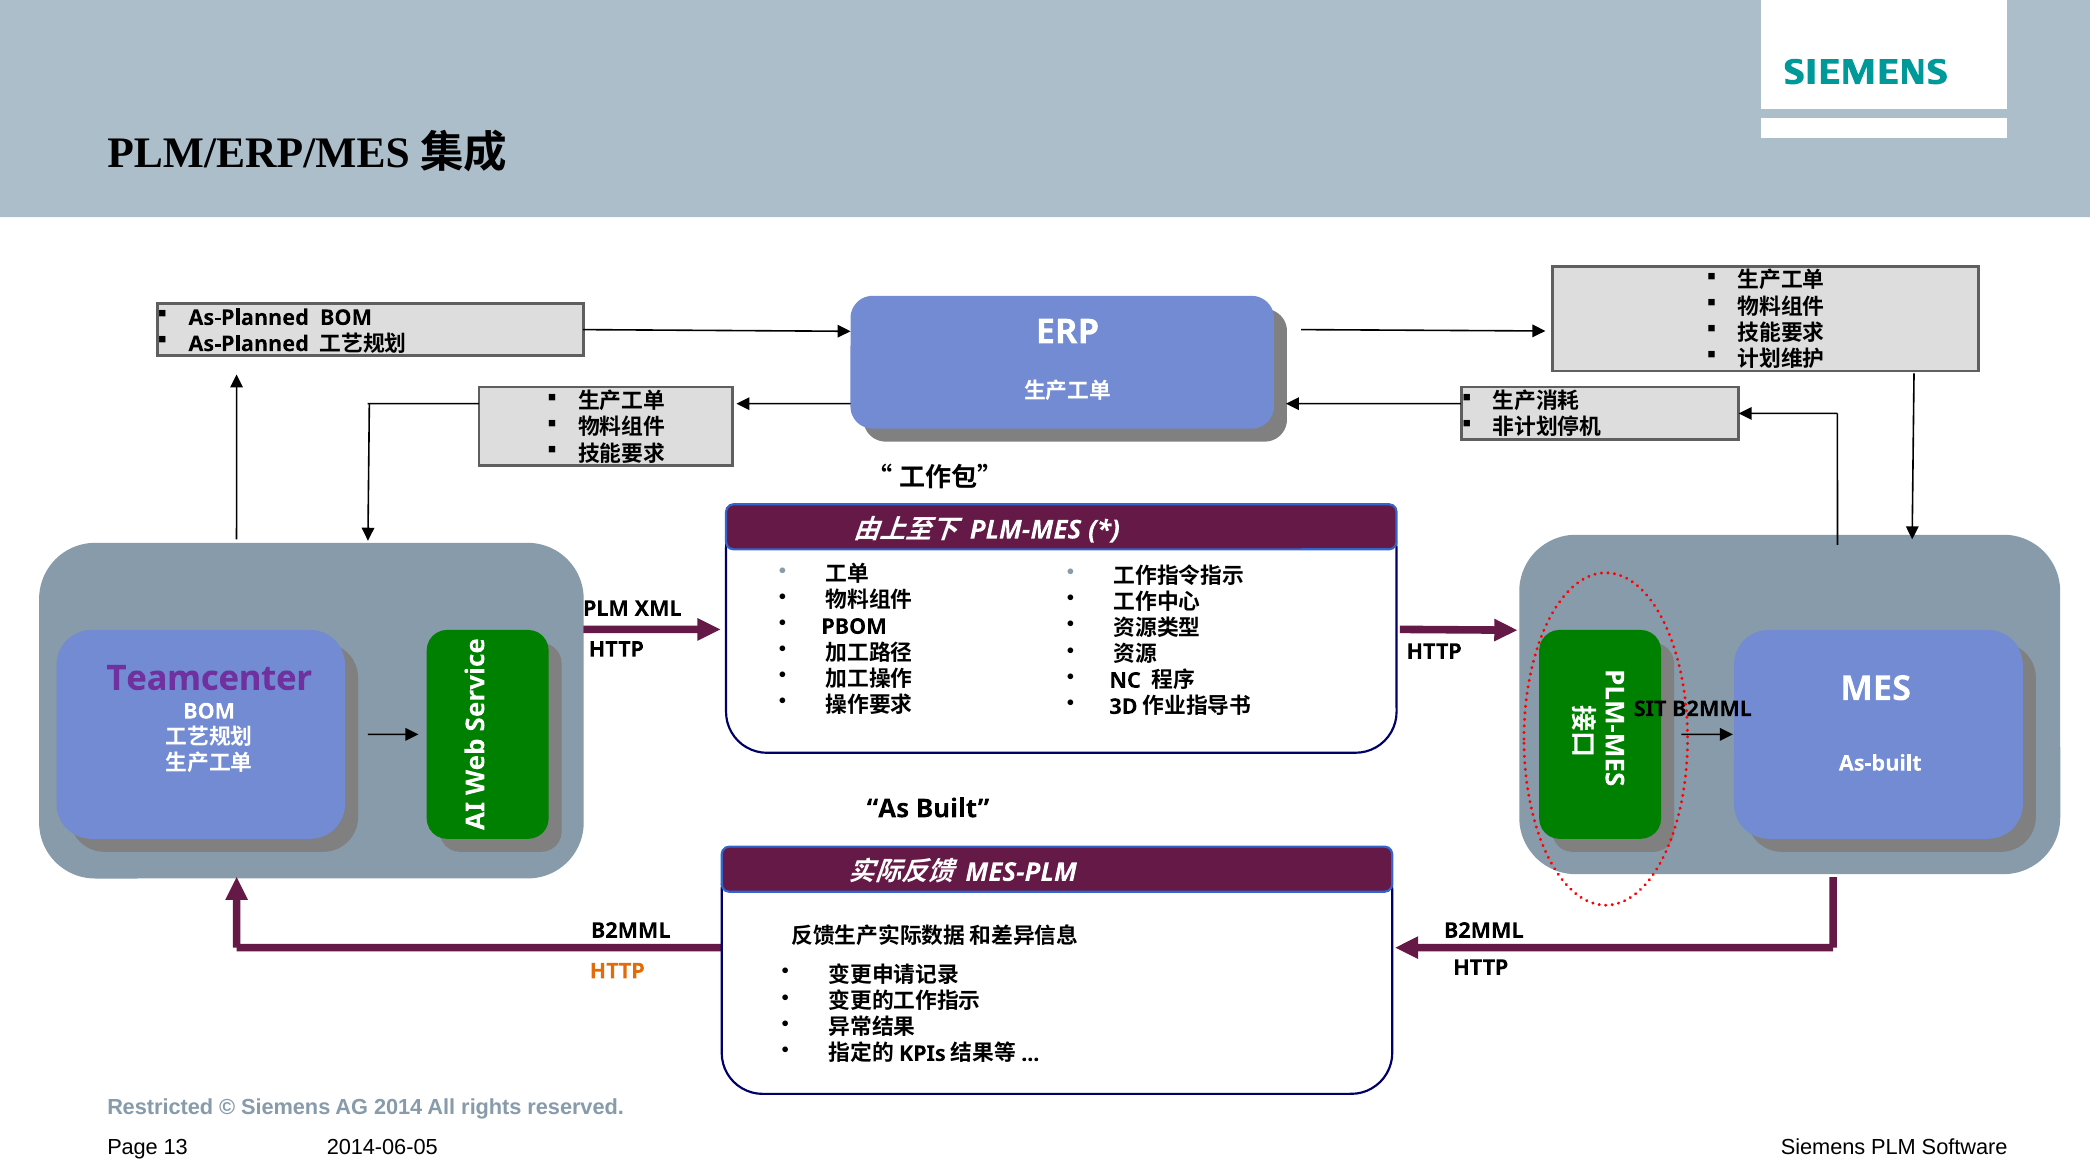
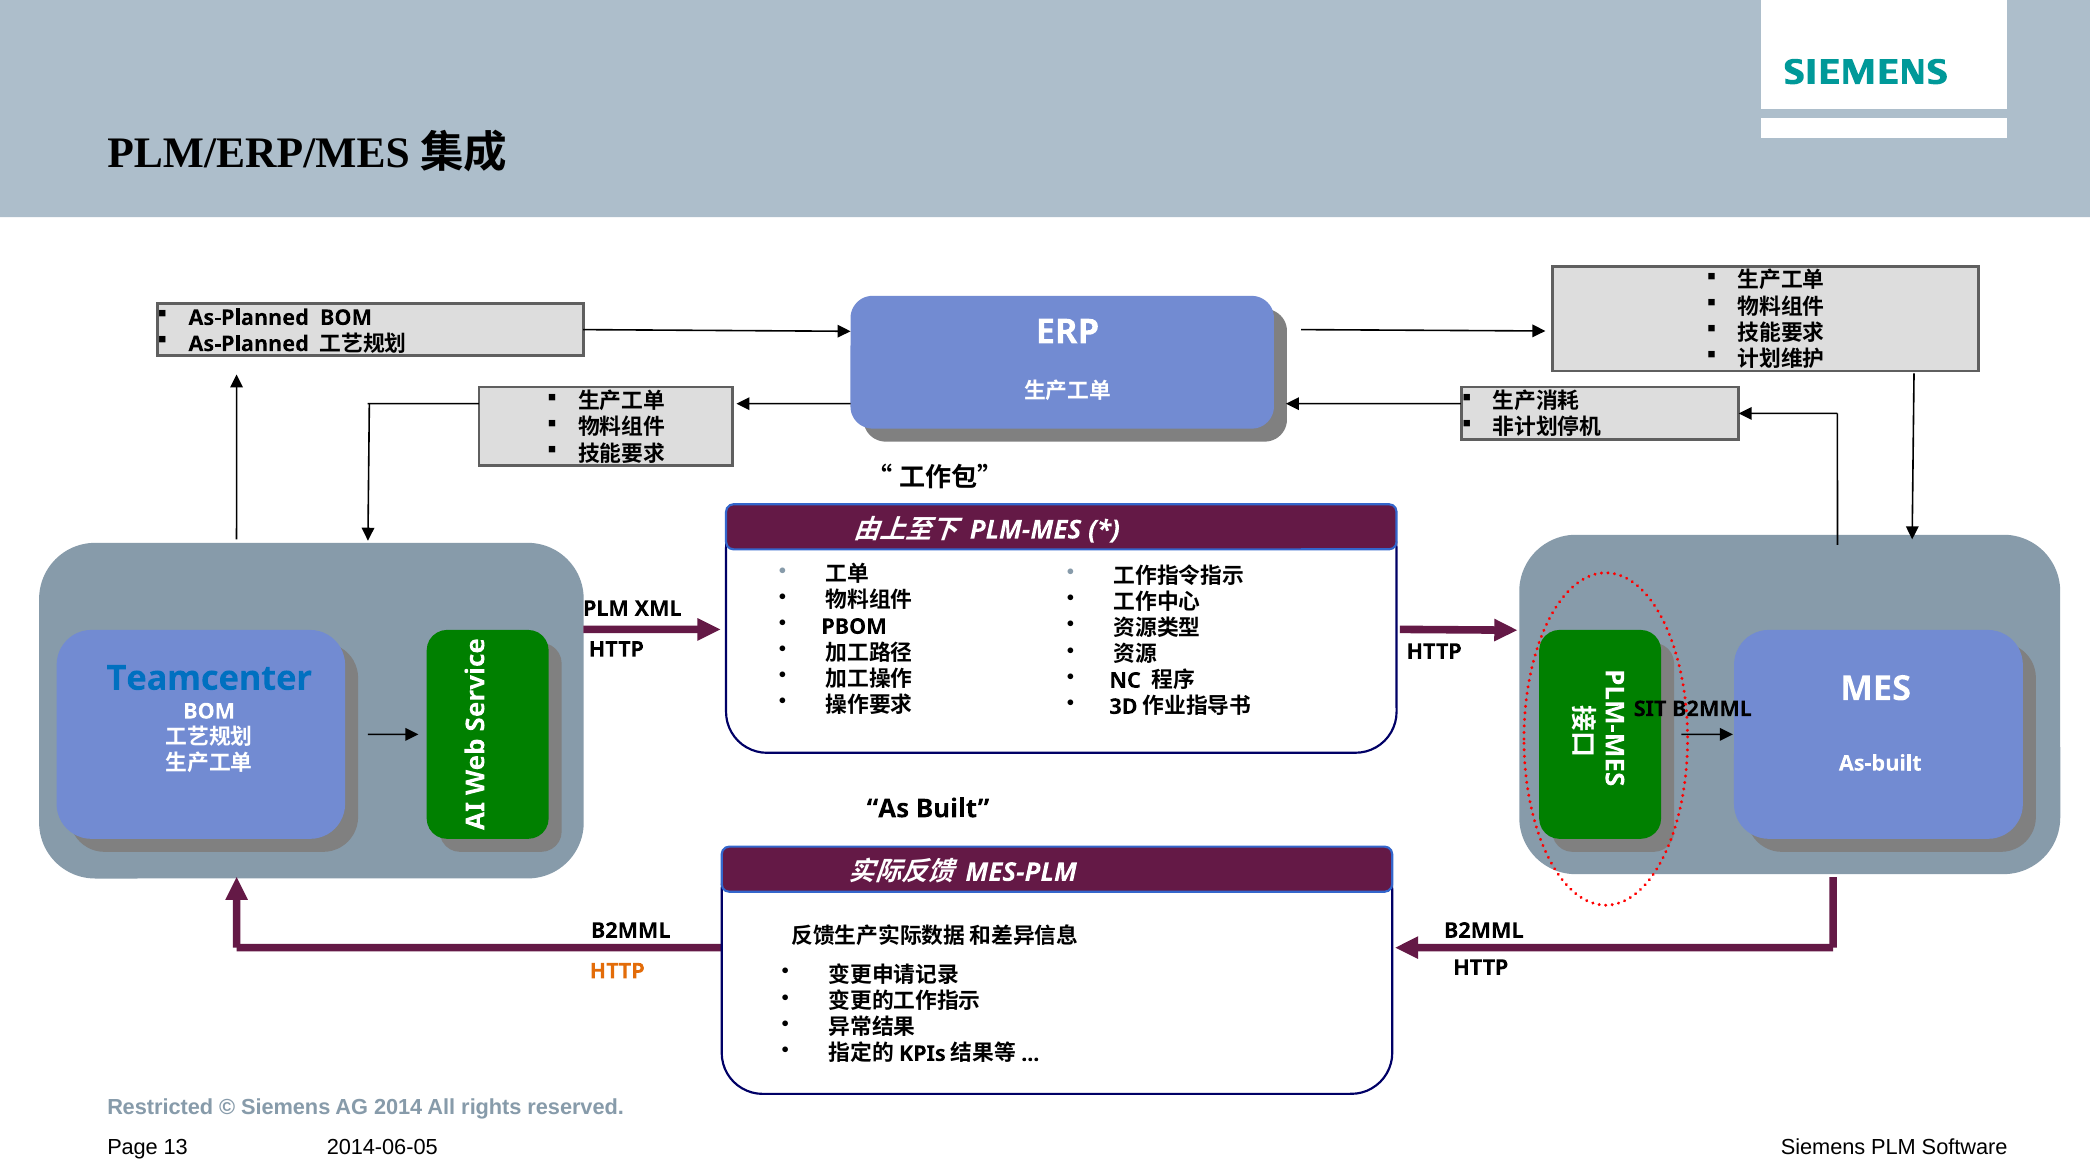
Teamcenter colour: purple -> blue
